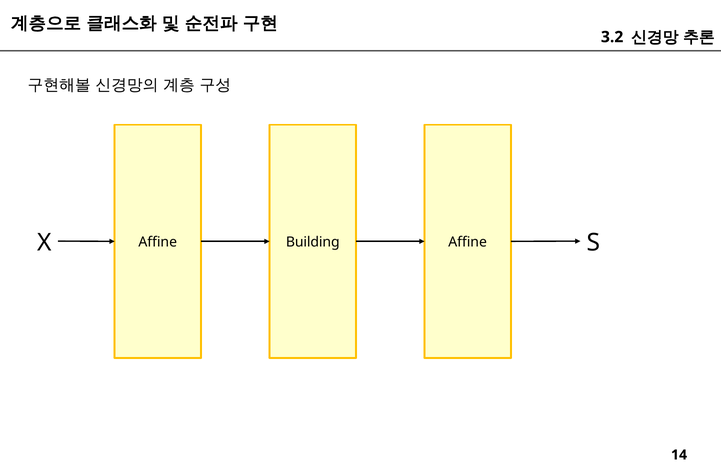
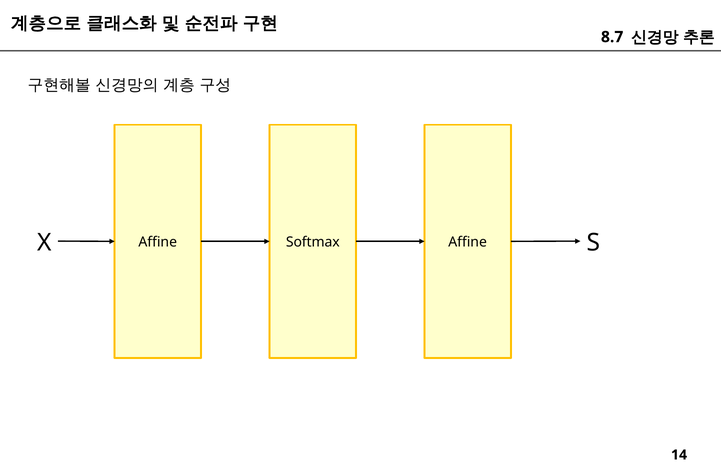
3.2: 3.2 -> 8.7
Building: Building -> Softmax
